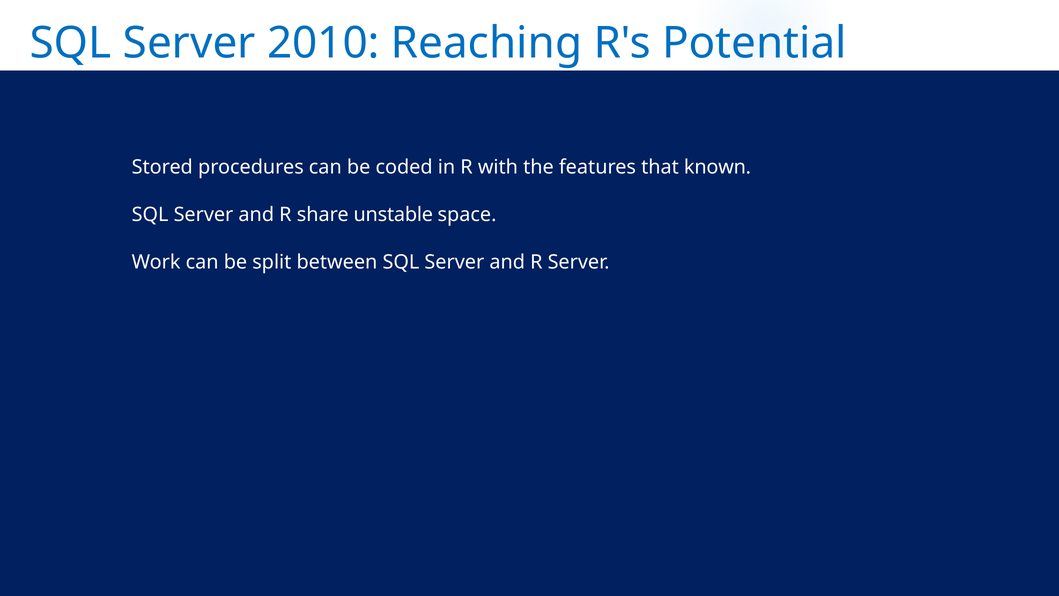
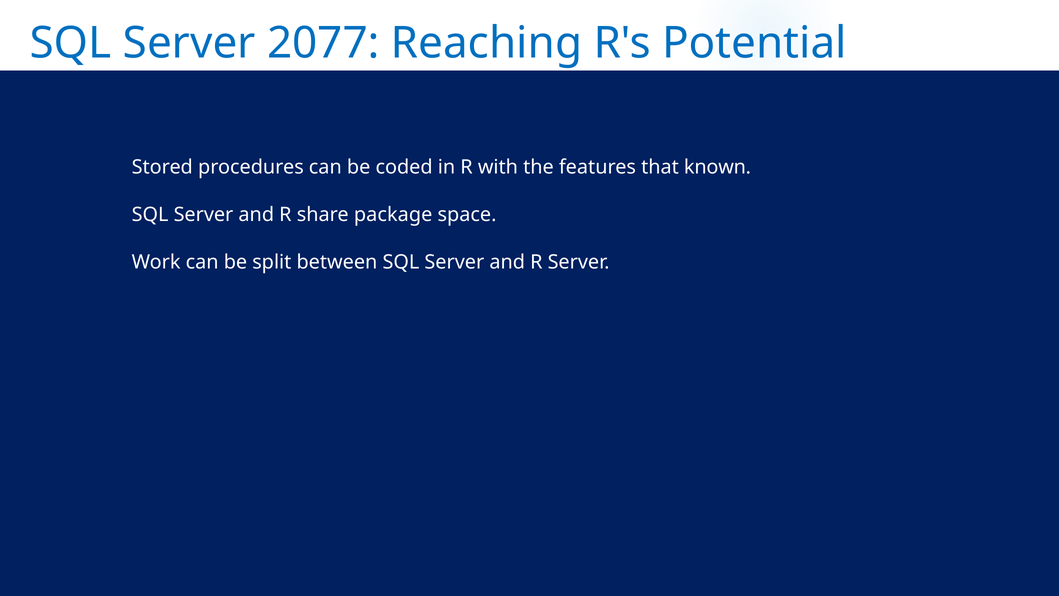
2010: 2010 -> 2077
unstable: unstable -> package
